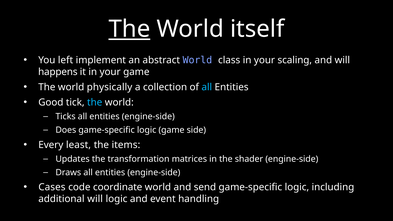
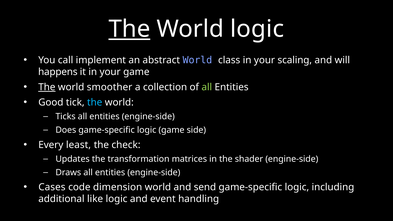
World itself: itself -> logic
left: left -> call
The at (47, 87) underline: none -> present
physically: physically -> smoother
all at (207, 87) colour: light blue -> light green
items: items -> check
coordinate: coordinate -> dimension
additional will: will -> like
